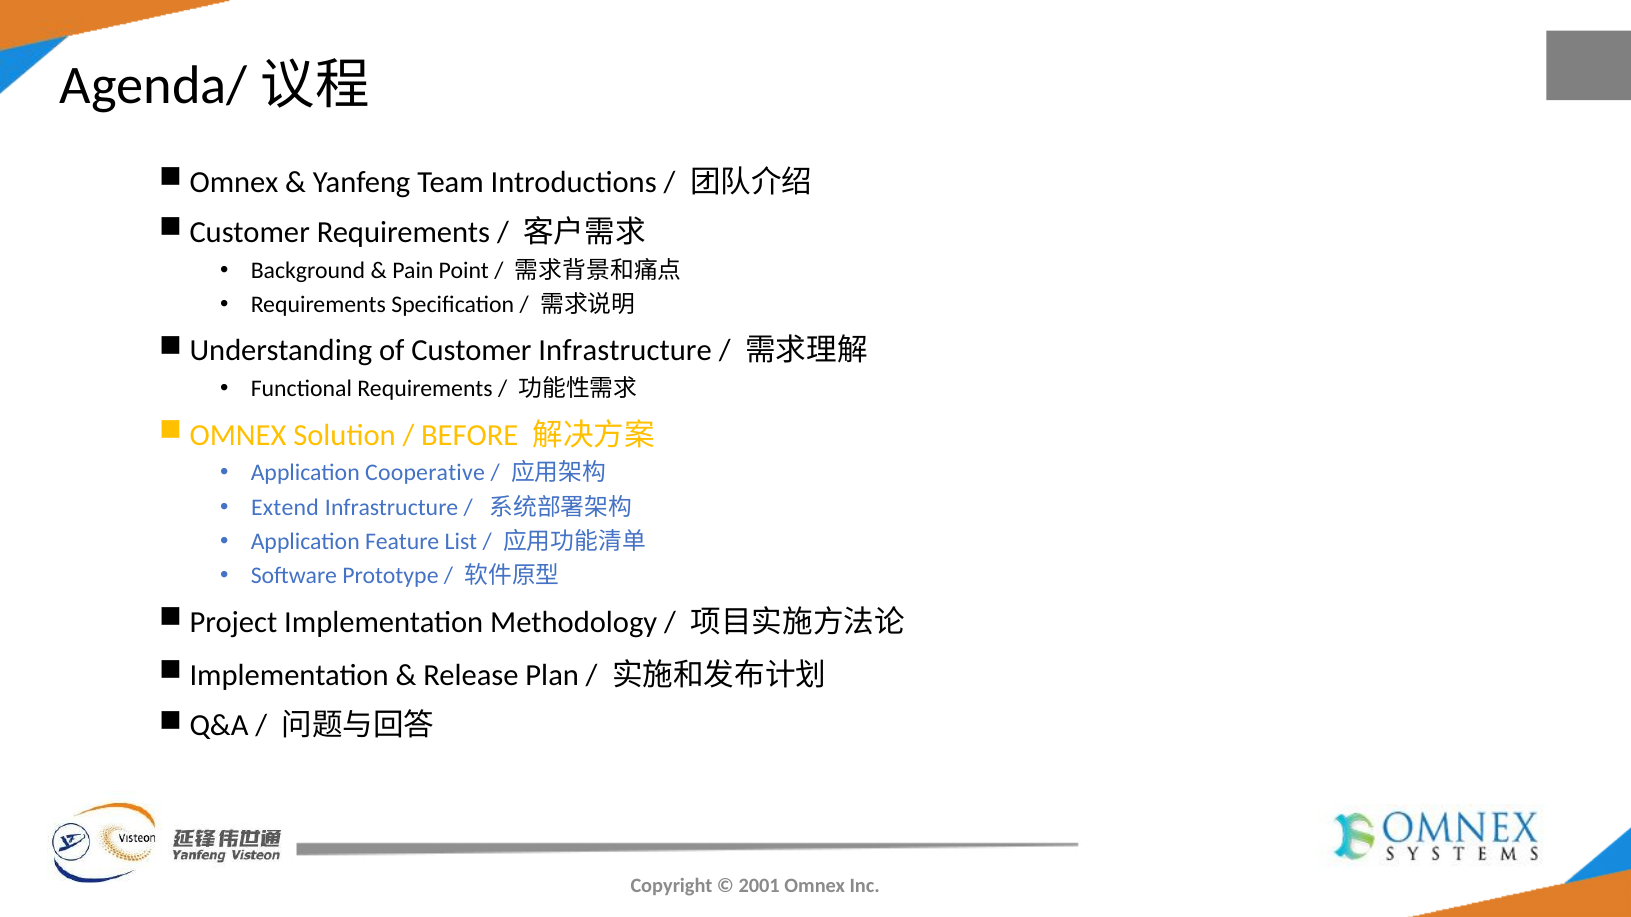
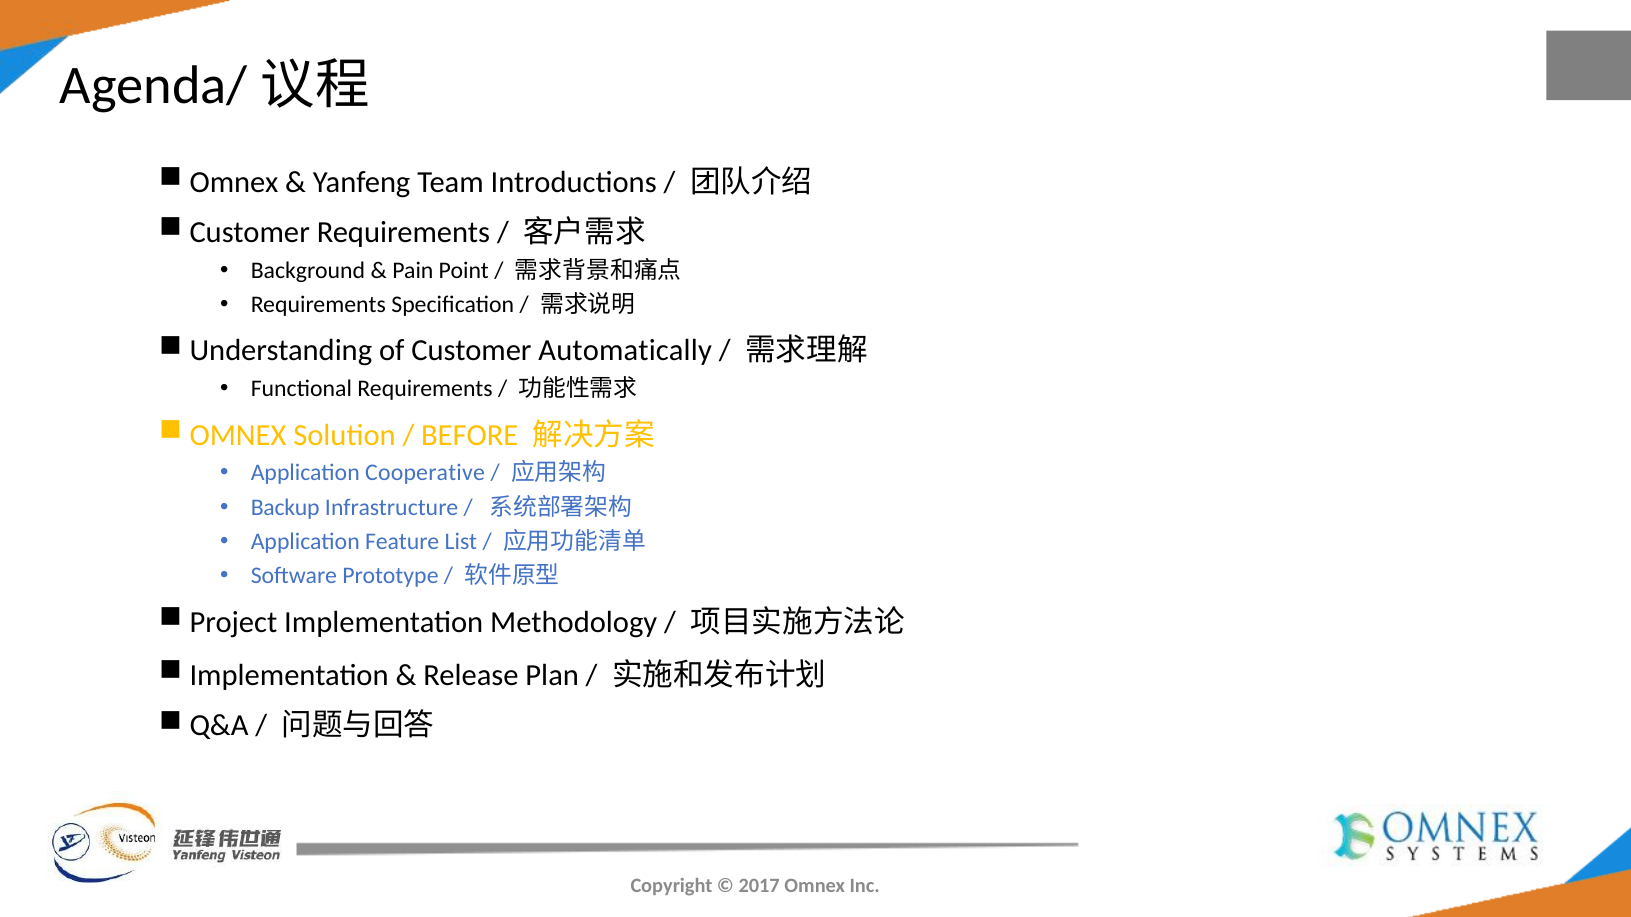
Customer Infrastructure: Infrastructure -> Automatically
Extend: Extend -> Backup
2001: 2001 -> 2017
